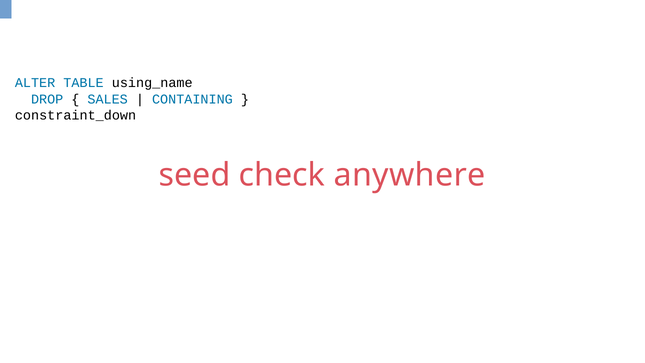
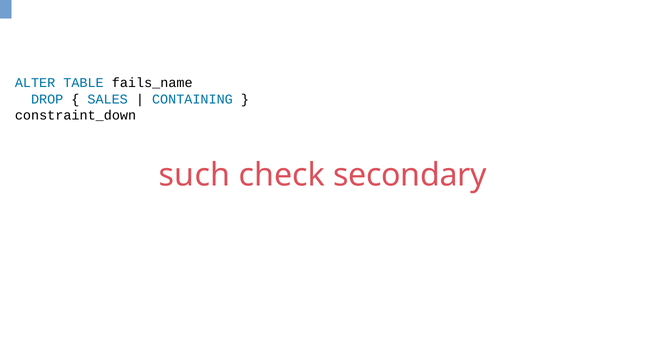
using_name: using_name -> fails_name
seed: seed -> such
anywhere: anywhere -> secondary
